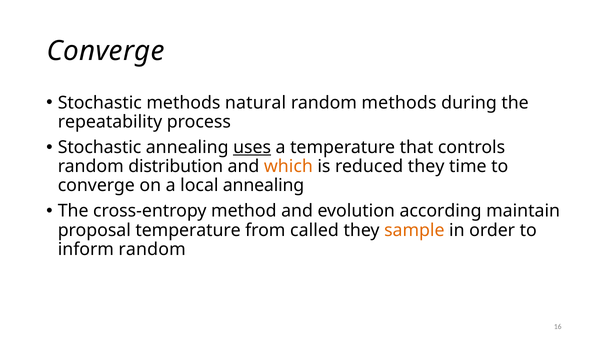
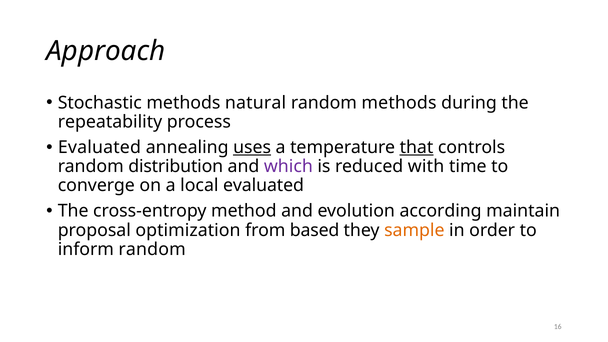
Converge at (106, 51): Converge -> Approach
Stochastic at (100, 147): Stochastic -> Evaluated
that underline: none -> present
which colour: orange -> purple
reduced they: they -> with
local annealing: annealing -> evaluated
proposal temperature: temperature -> optimization
called: called -> based
